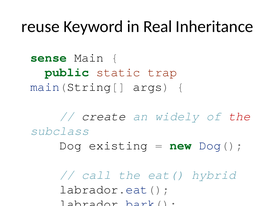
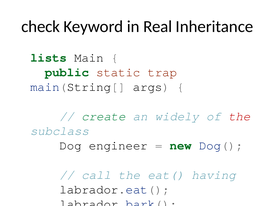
reuse: reuse -> check
sense: sense -> lists
create colour: black -> green
existing: existing -> engineer
hybrid: hybrid -> having
